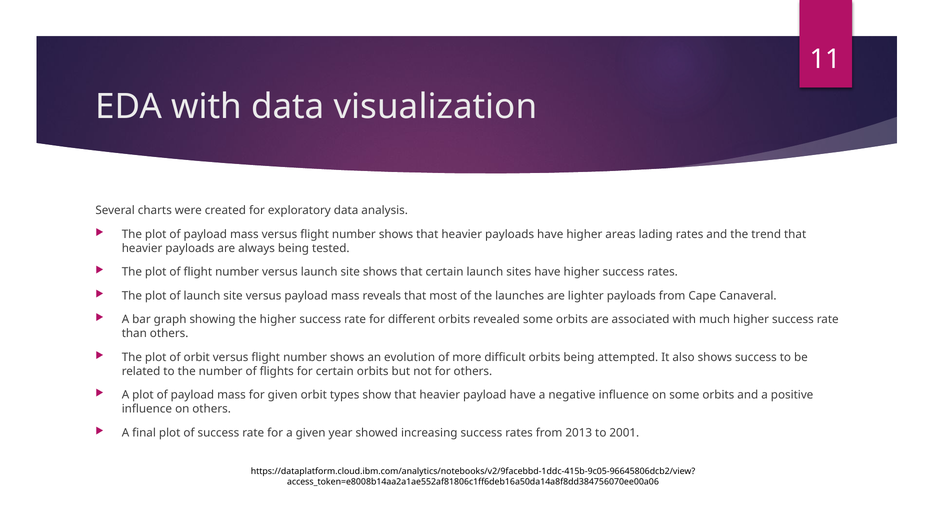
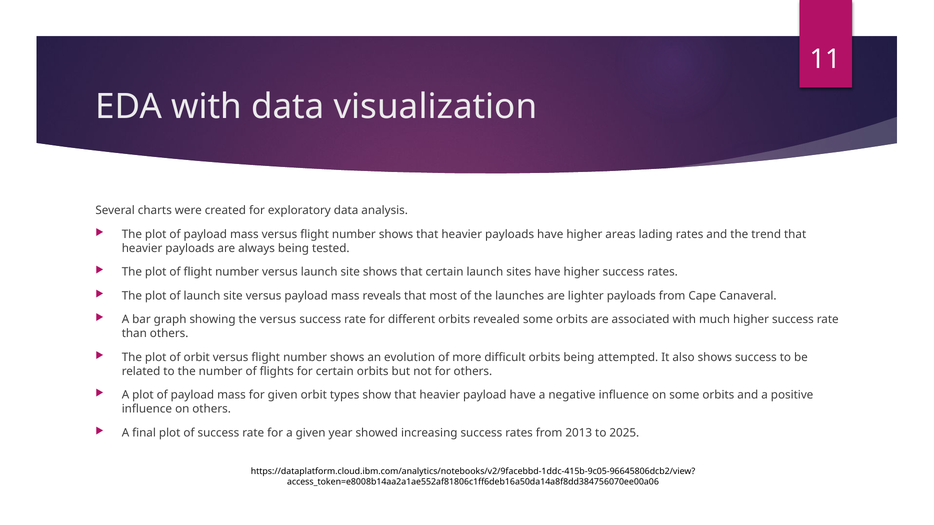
the higher: higher -> versus
2001: 2001 -> 2025
